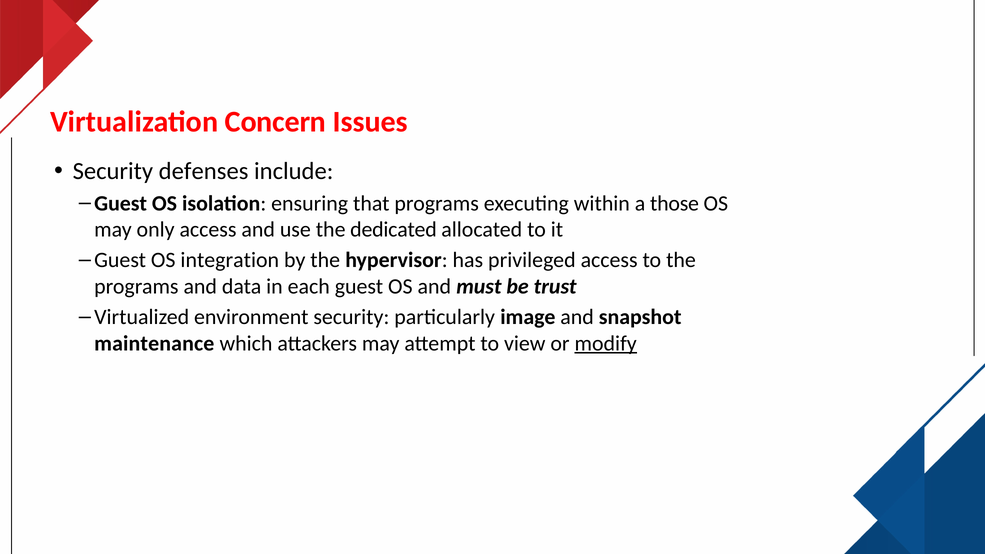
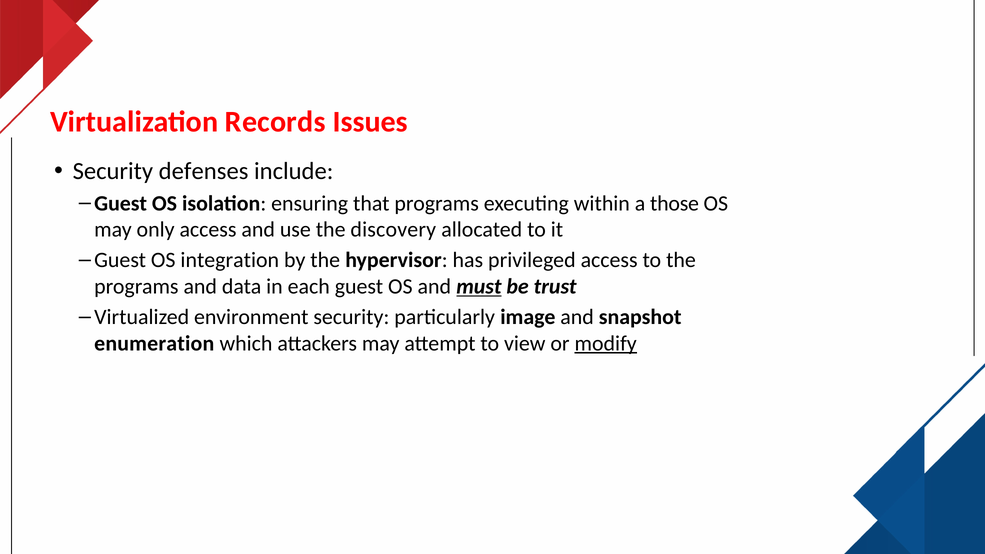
Concern: Concern -> Records
dedicated: dedicated -> discovery
must underline: none -> present
maintenance: maintenance -> enumeration
